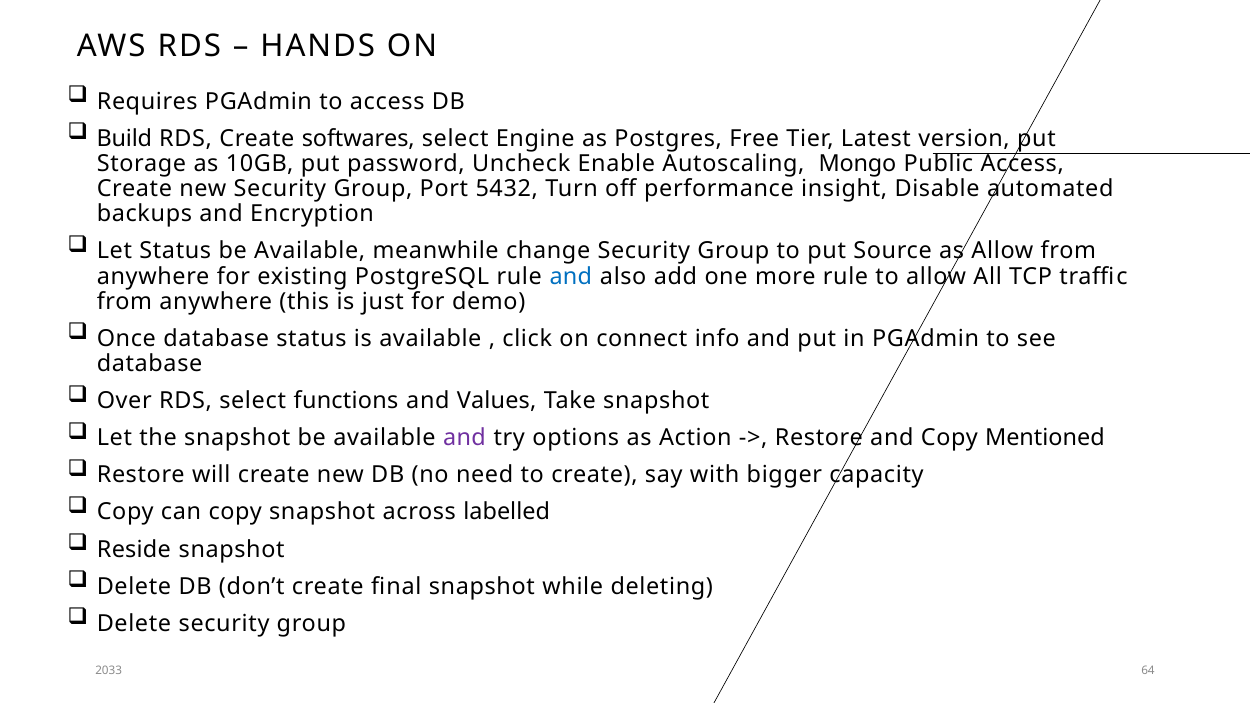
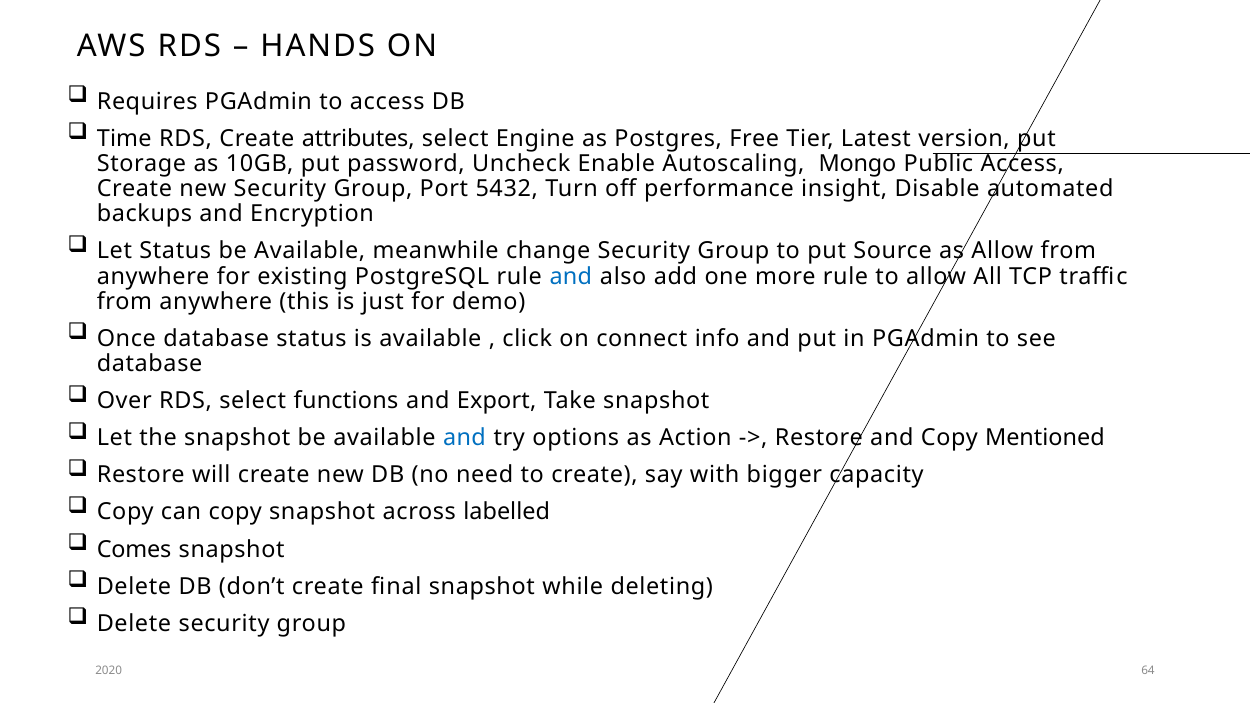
Build: Build -> Time
softwares: softwares -> attributes
Values: Values -> Export
and at (464, 438) colour: purple -> blue
Reside: Reside -> Comes
2033: 2033 -> 2020
